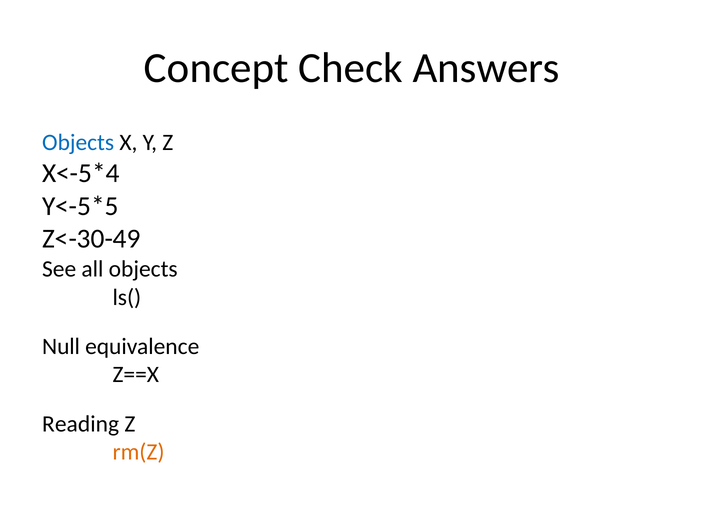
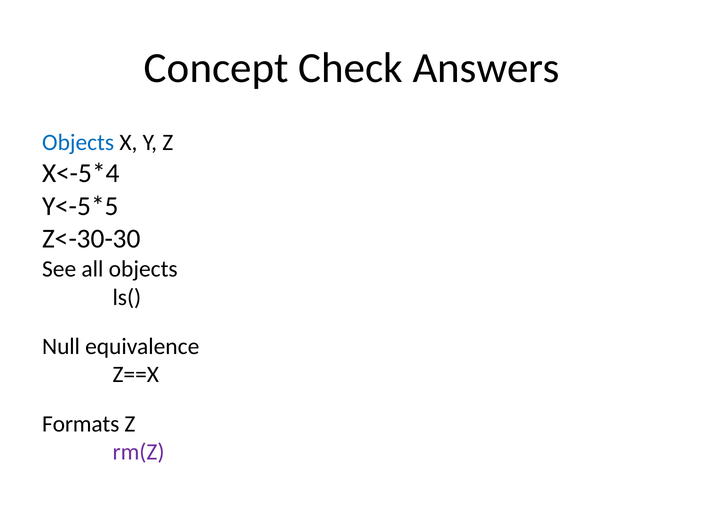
Z<-30-49: Z<-30-49 -> Z<-30-30
Reading: Reading -> Formats
rm(Z colour: orange -> purple
